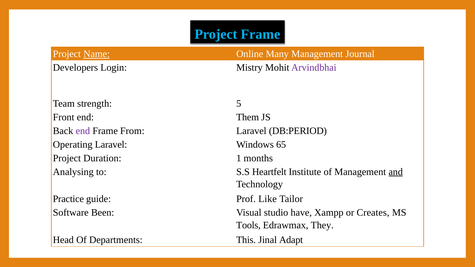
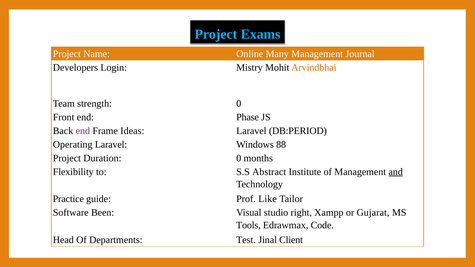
Project Frame: Frame -> Exams
Name underline: present -> none
Arvindbhai colour: purple -> orange
strength 5: 5 -> 0
Them: Them -> Phase
From: From -> Ideas
65: 65 -> 88
Duration 1: 1 -> 0
Analysing: Analysing -> Flexibility
Heartfelt: Heartfelt -> Abstract
have: have -> right
Creates: Creates -> Gujarat
They: They -> Code
This: This -> Test
Adapt: Adapt -> Client
